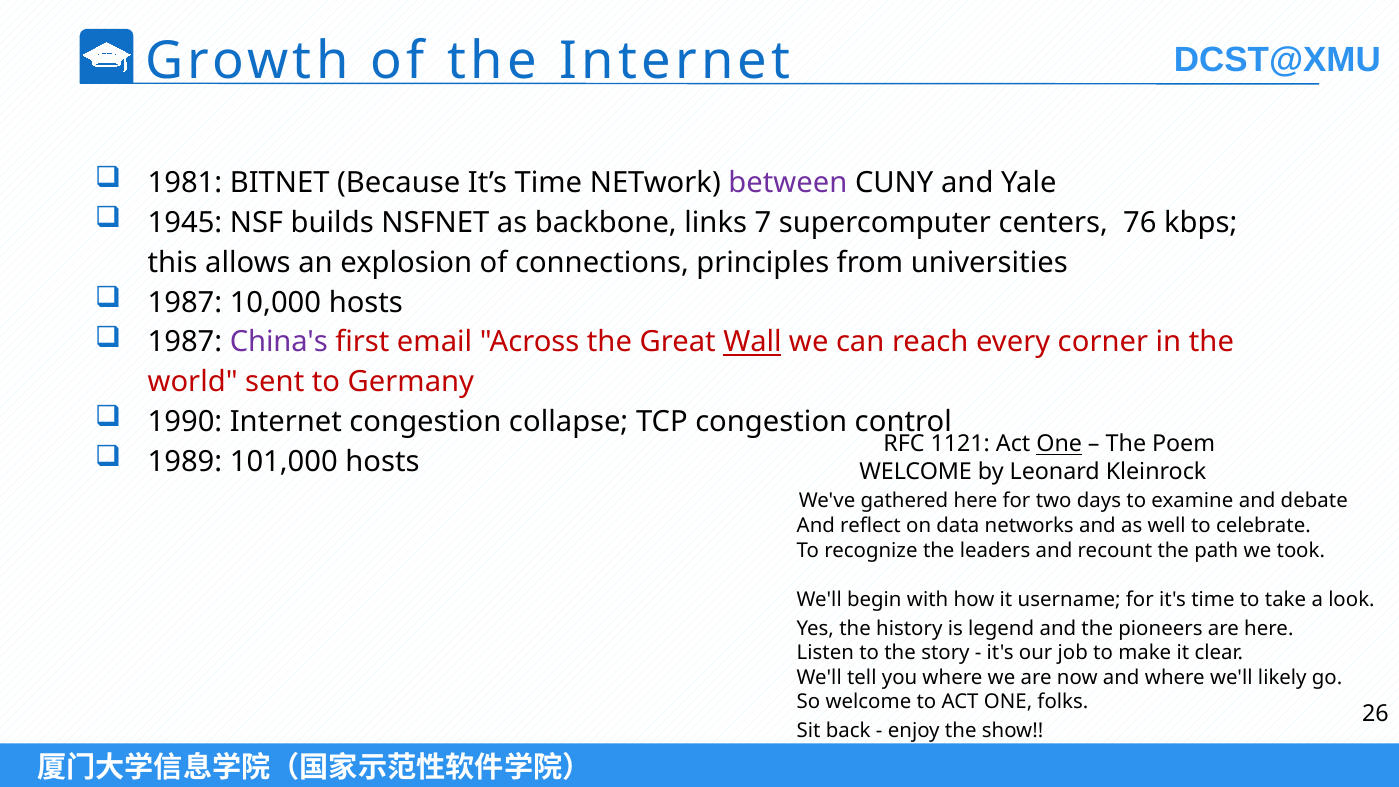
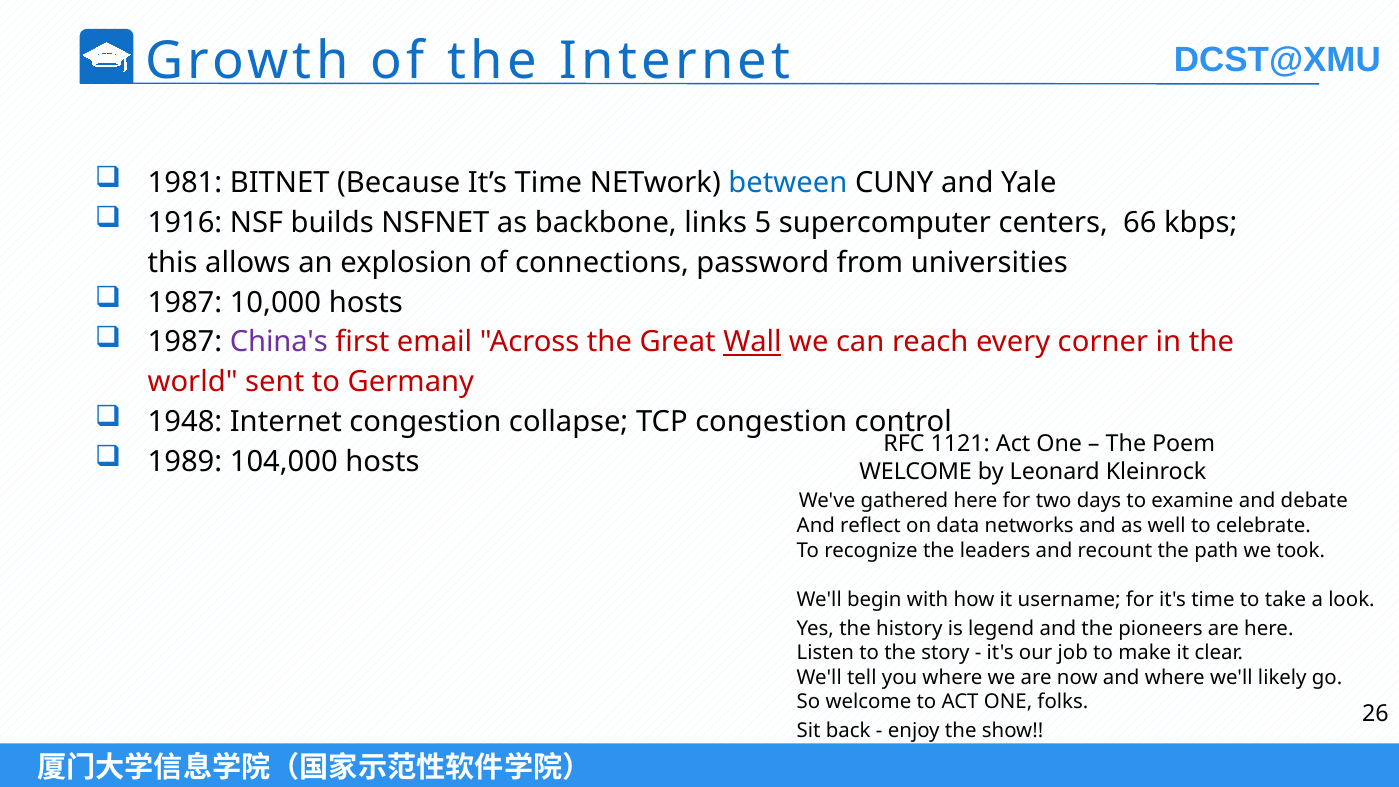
between colour: purple -> blue
1945: 1945 -> 1916
7: 7 -> 5
76: 76 -> 66
principles: principles -> password
1990: 1990 -> 1948
One at (1059, 444) underline: present -> none
101,000: 101,000 -> 104,000
